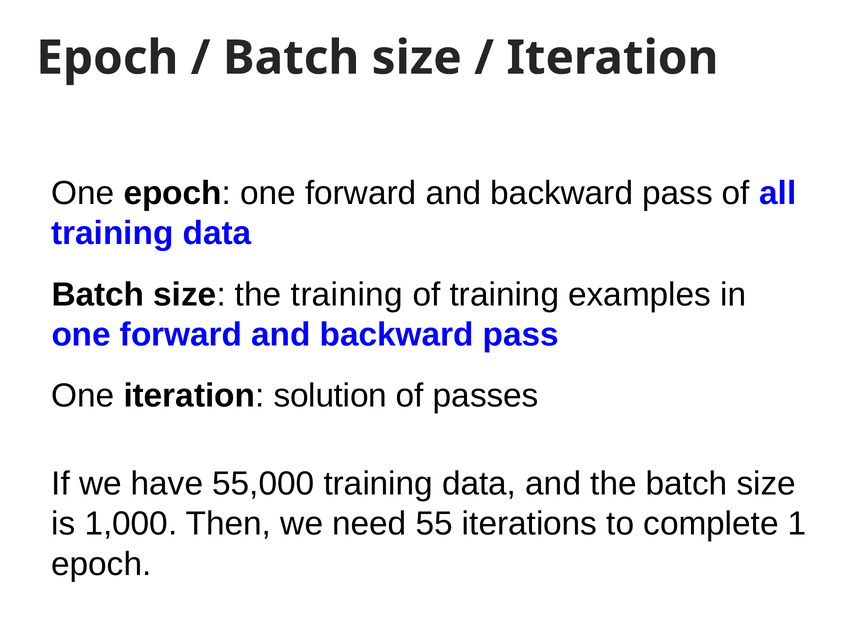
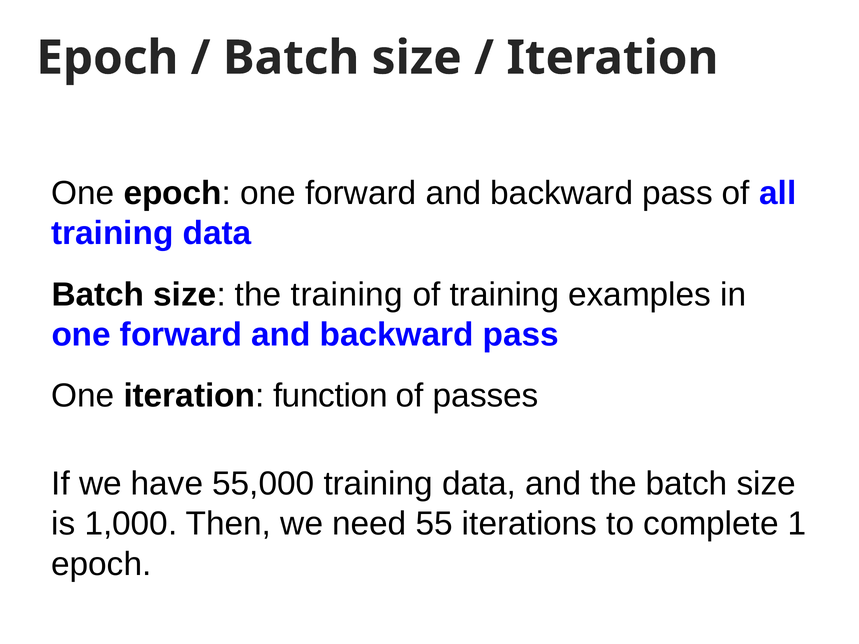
solution: solution -> function
